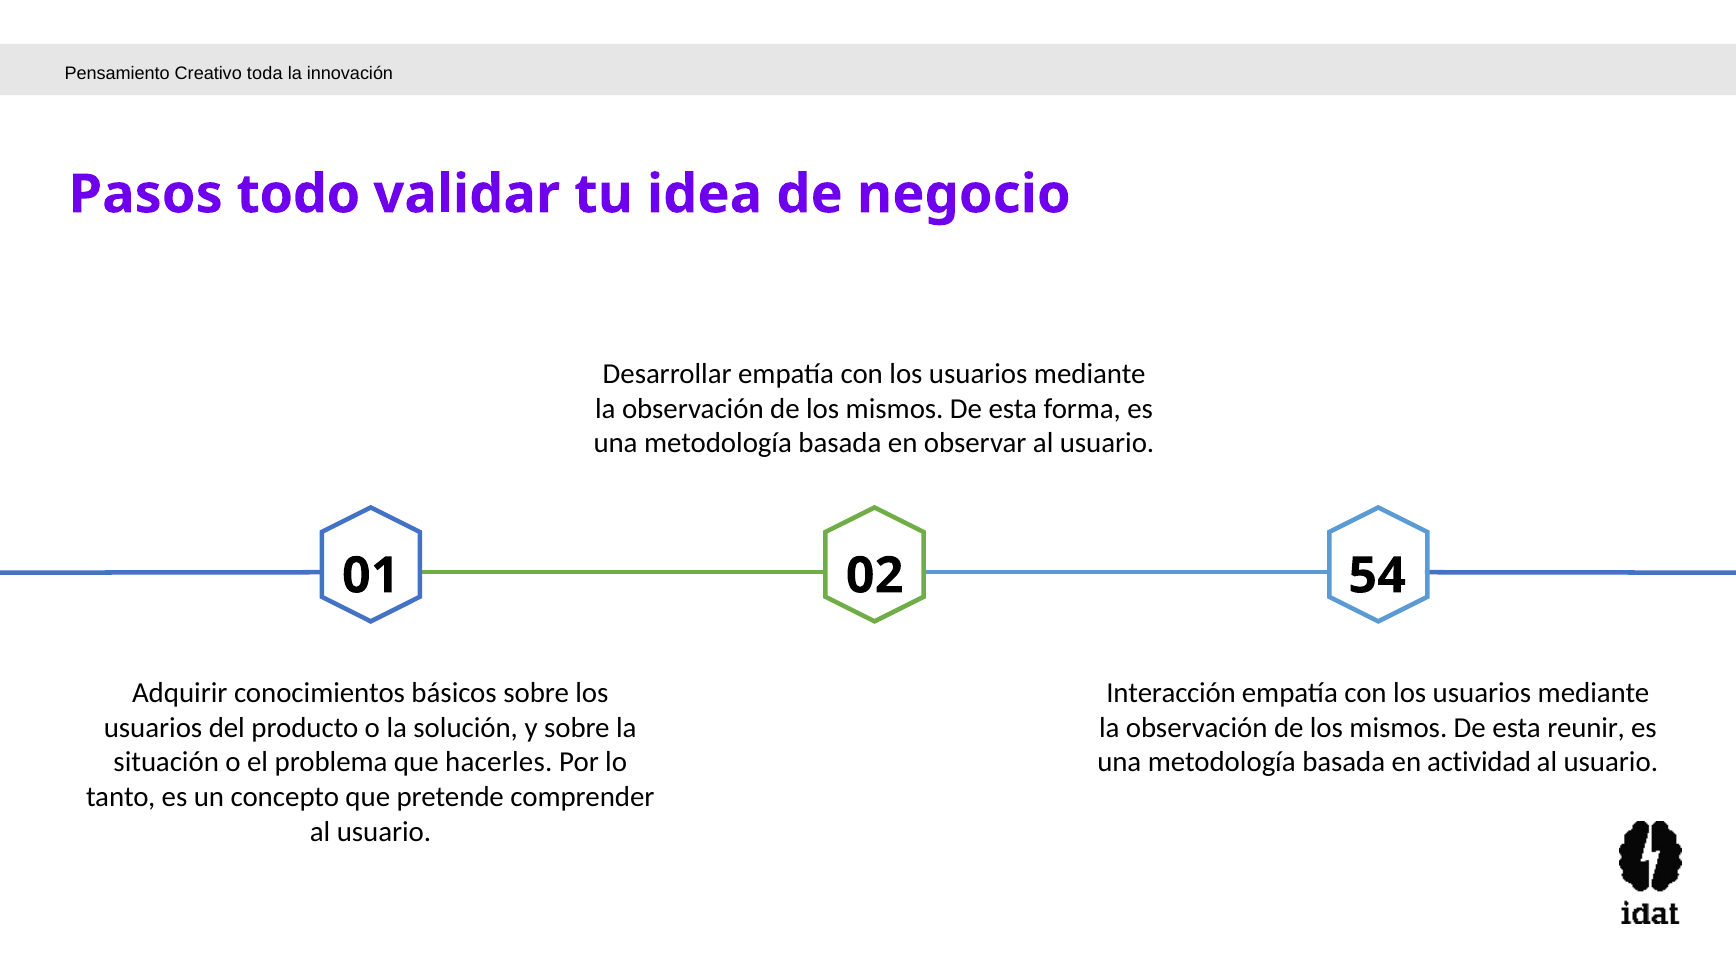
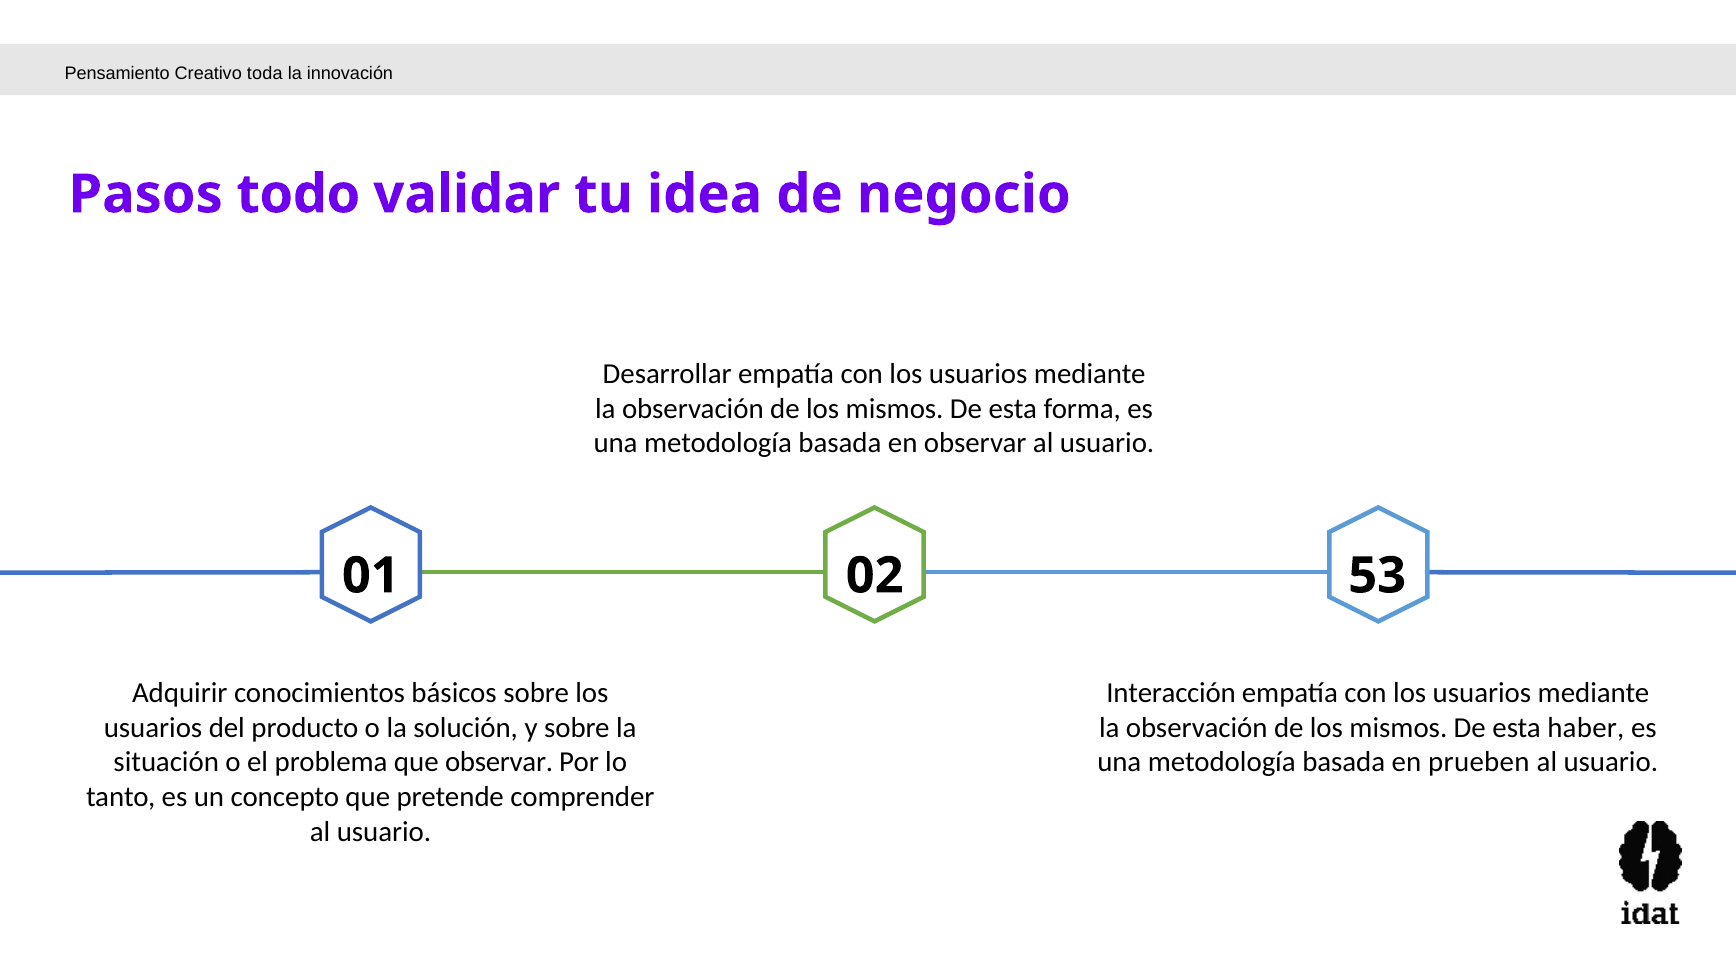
54: 54 -> 53
reunir: reunir -> haber
que hacerles: hacerles -> observar
actividad: actividad -> prueben
